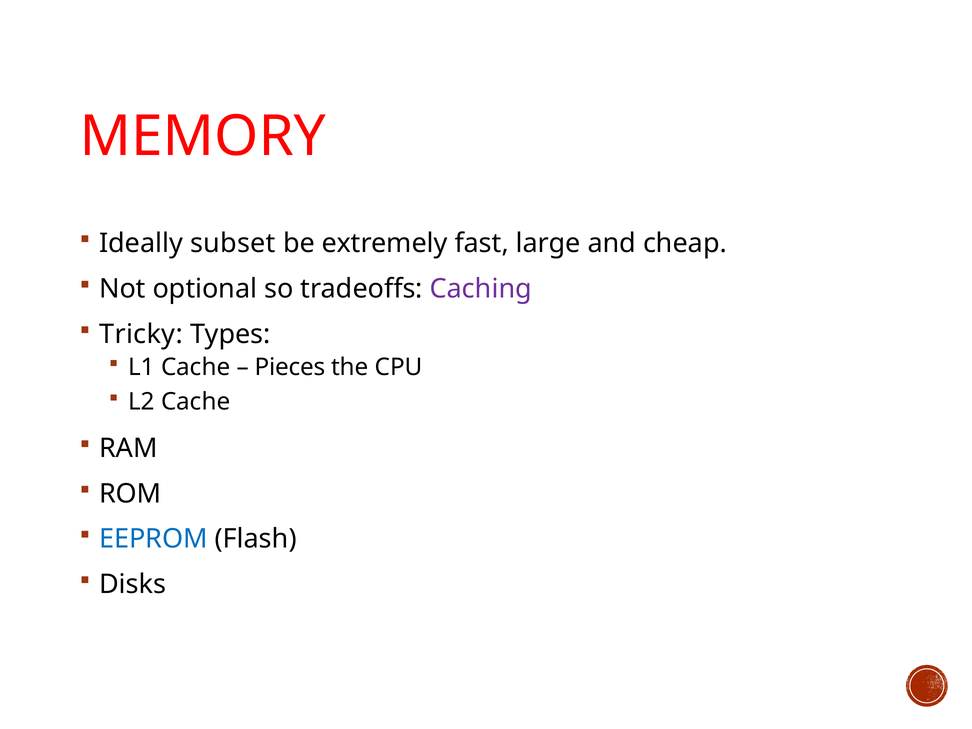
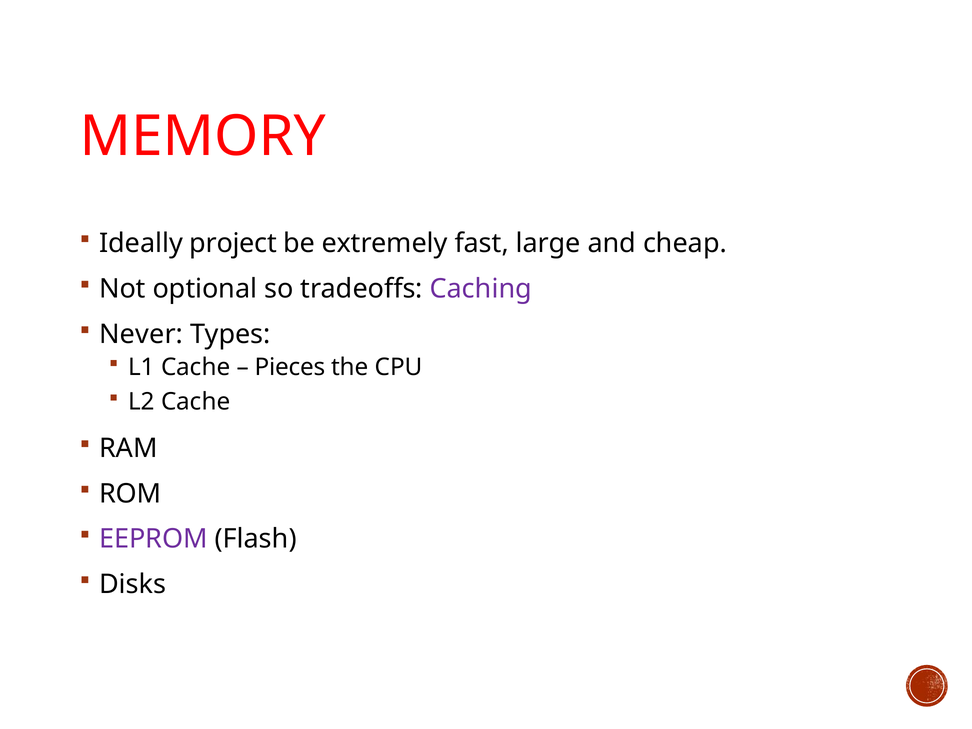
subset: subset -> project
Tricky: Tricky -> Never
EEPROM colour: blue -> purple
